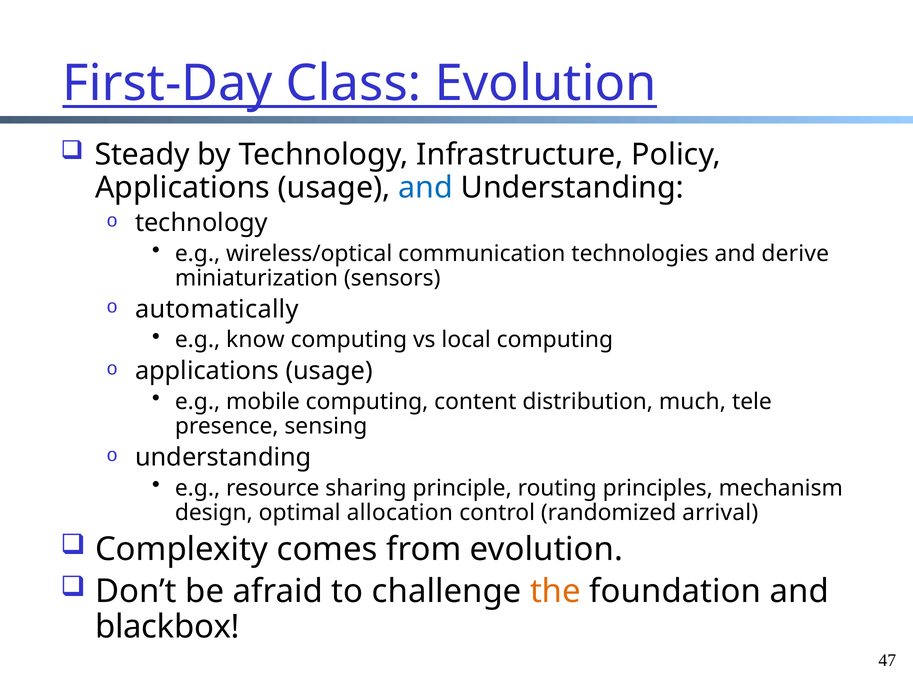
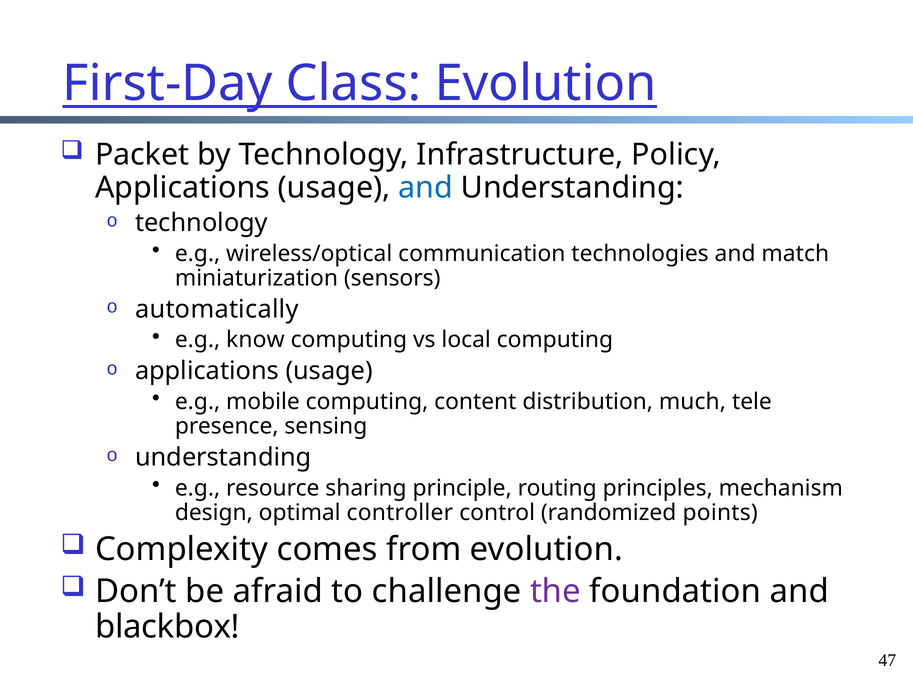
Steady: Steady -> Packet
derive: derive -> match
allocation: allocation -> controller
arrival: arrival -> points
the colour: orange -> purple
